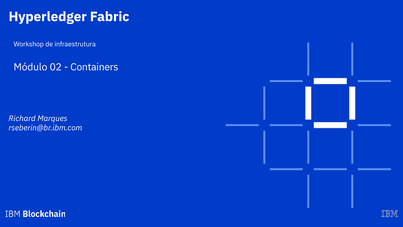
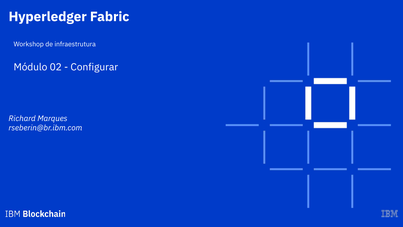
Containers: Containers -> Configurar
